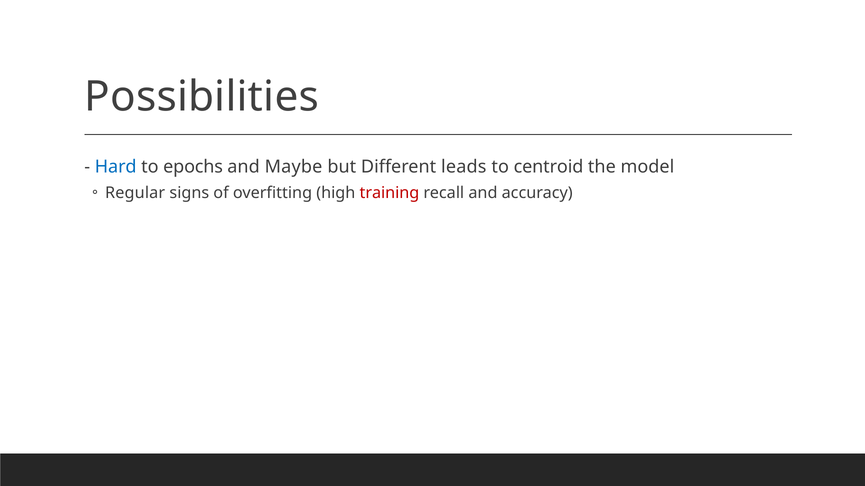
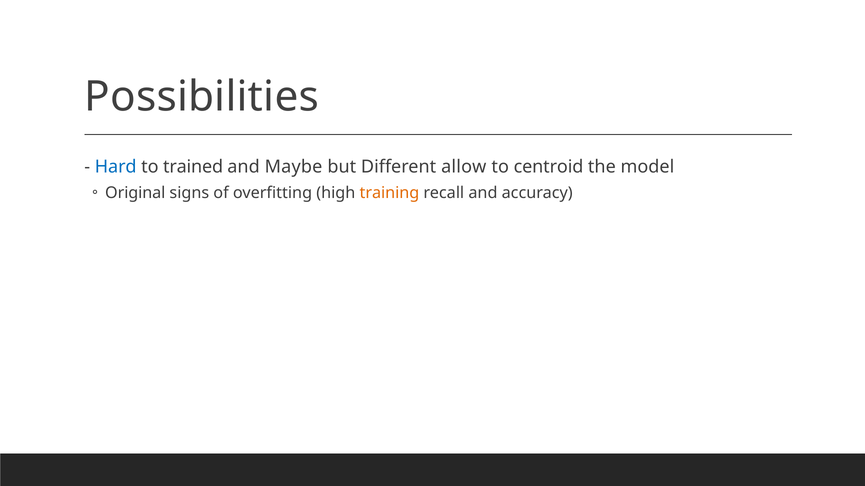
epochs: epochs -> trained
leads: leads -> allow
Regular: Regular -> Original
training colour: red -> orange
